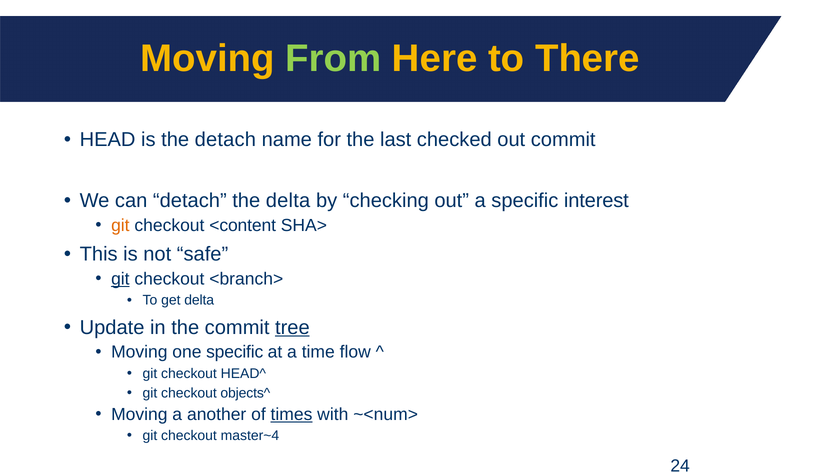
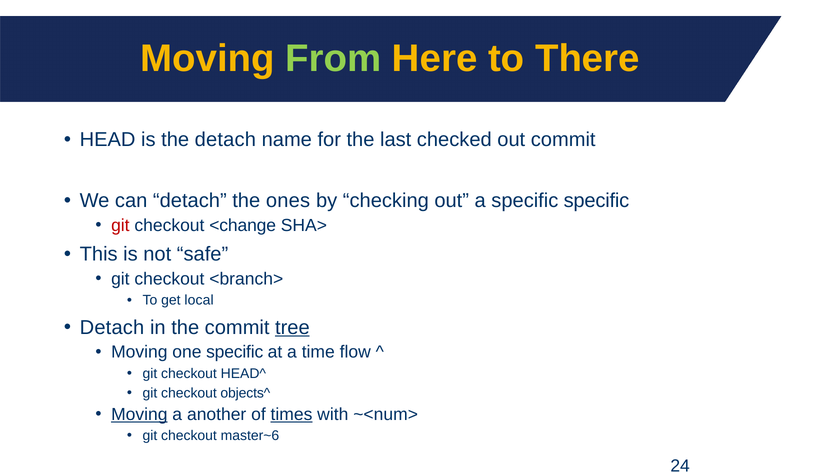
the delta: delta -> ones
specific interest: interest -> specific
git at (120, 225) colour: orange -> red
<content: <content -> <change
git at (120, 279) underline: present -> none
get delta: delta -> local
Update at (112, 327): Update -> Detach
Moving at (139, 414) underline: none -> present
master~4: master~4 -> master~6
